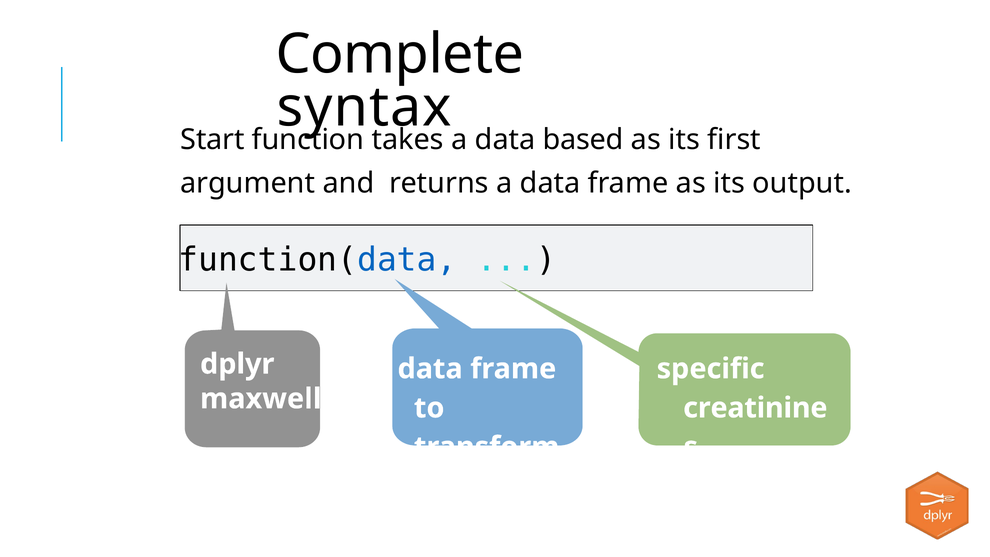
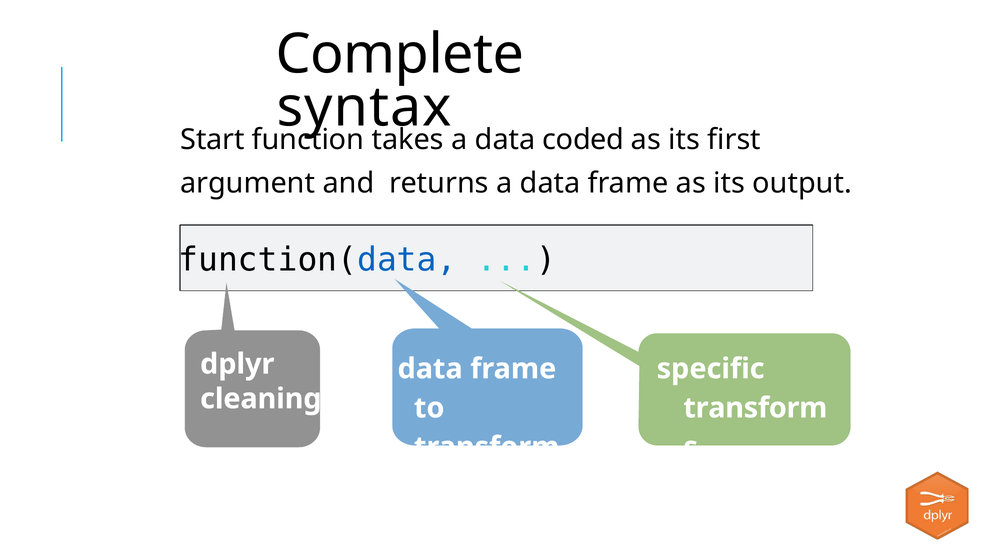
based: based -> coded
maxwell: maxwell -> cleaning
creatinine at (755, 408): creatinine -> transform
